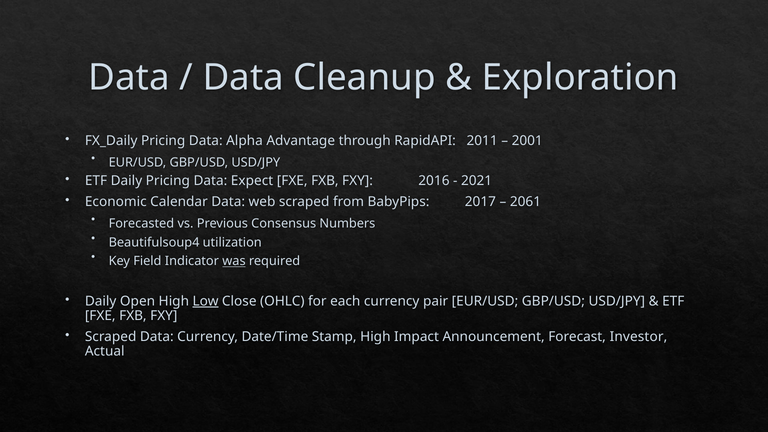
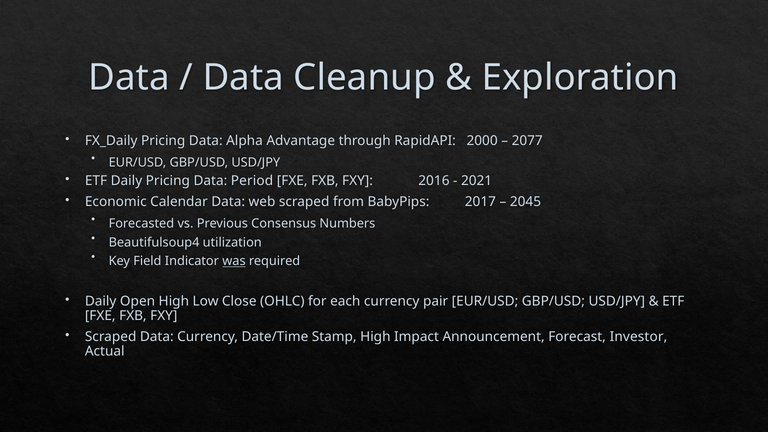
2011: 2011 -> 2000
2001: 2001 -> 2077
Expect: Expect -> Period
2061: 2061 -> 2045
Low underline: present -> none
